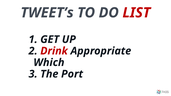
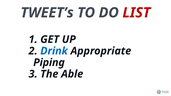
Drink colour: red -> blue
Which: Which -> Piping
Port: Port -> Able
